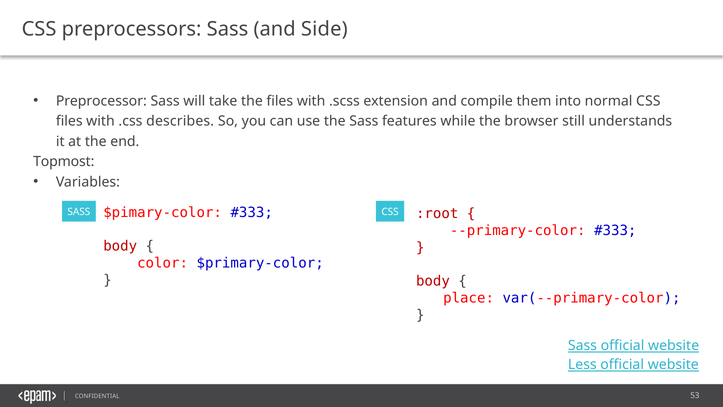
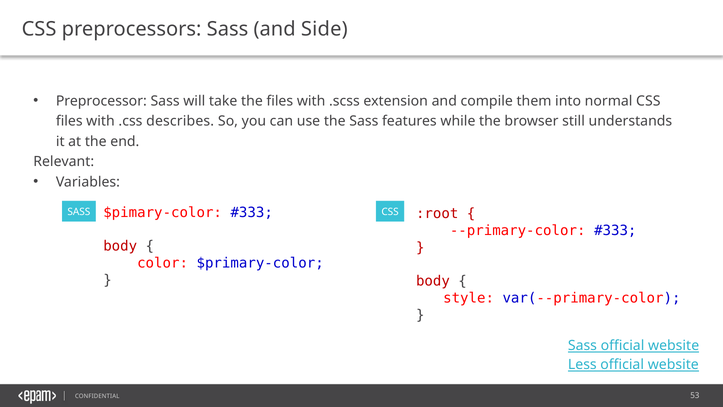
Topmost: Topmost -> Relevant
place: place -> style
